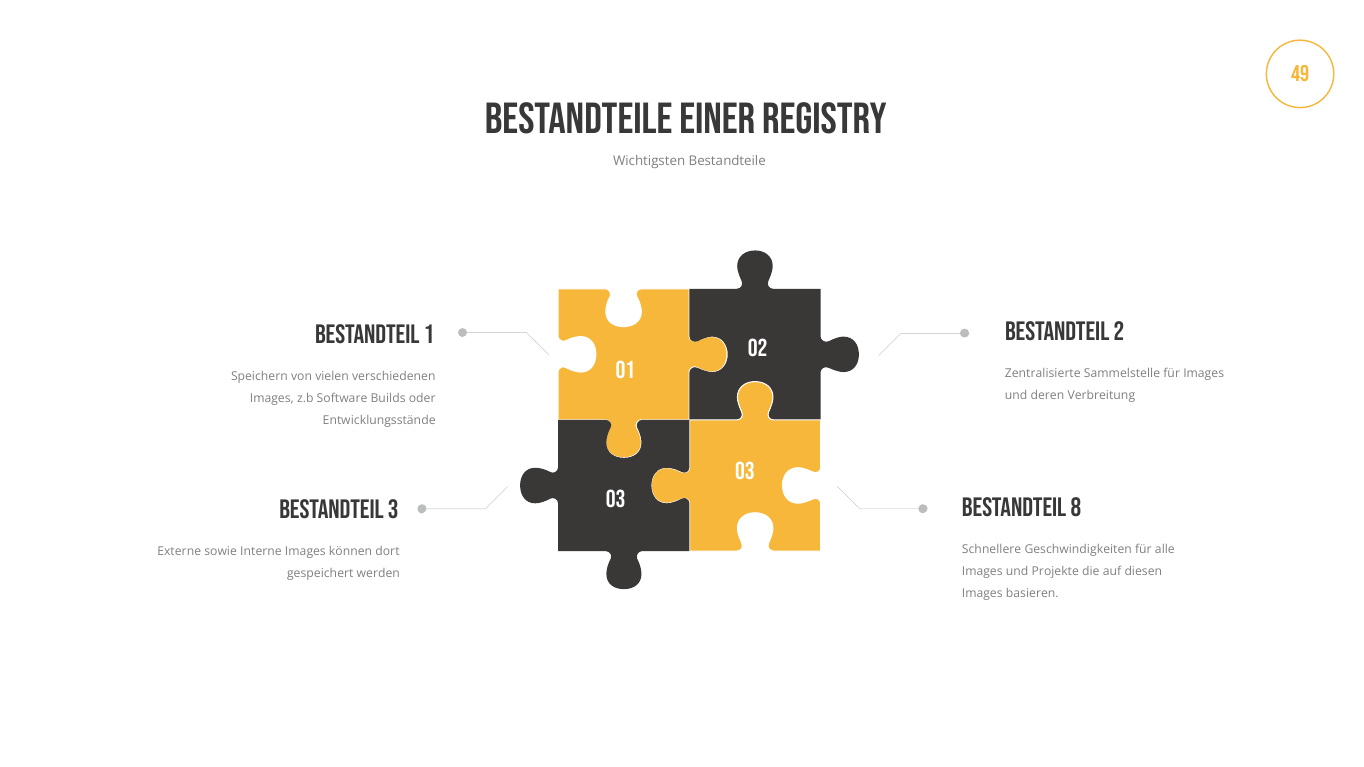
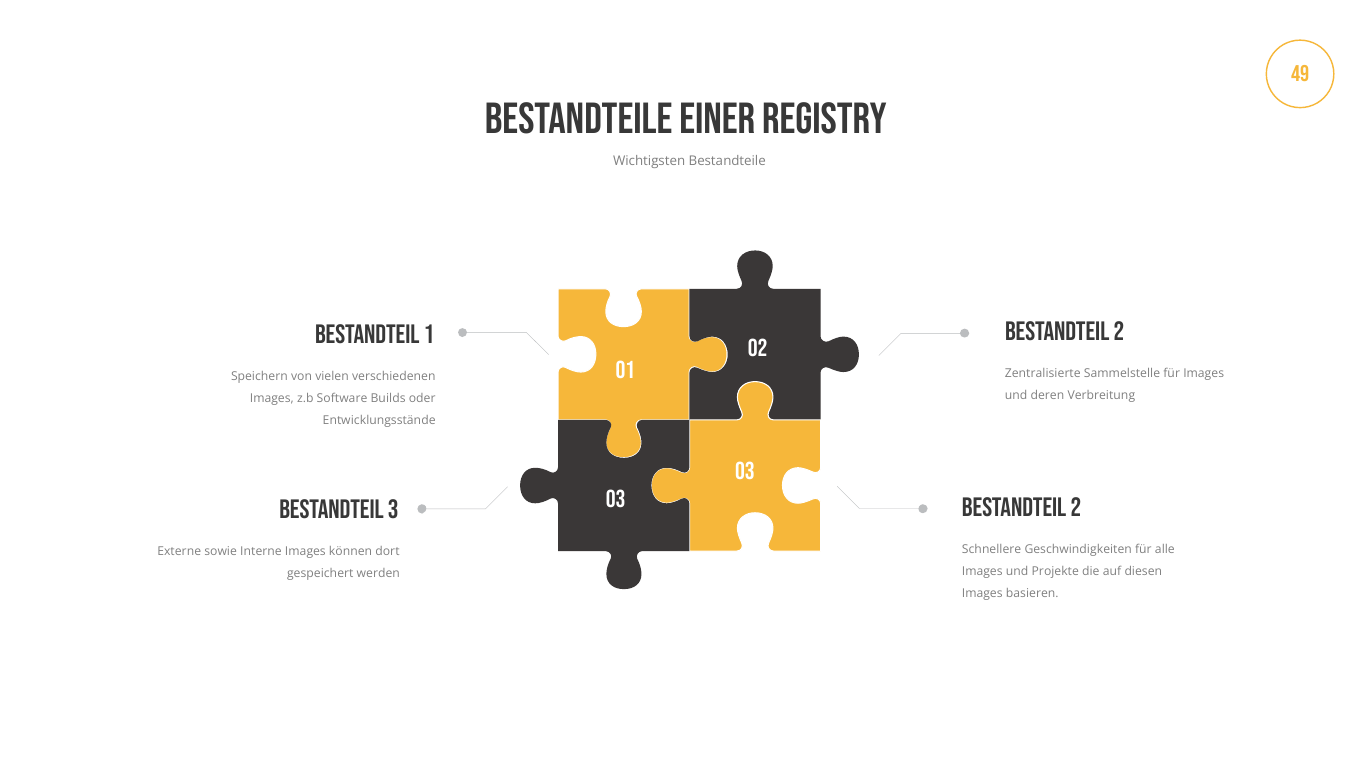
8 at (1076, 508): 8 -> 2
